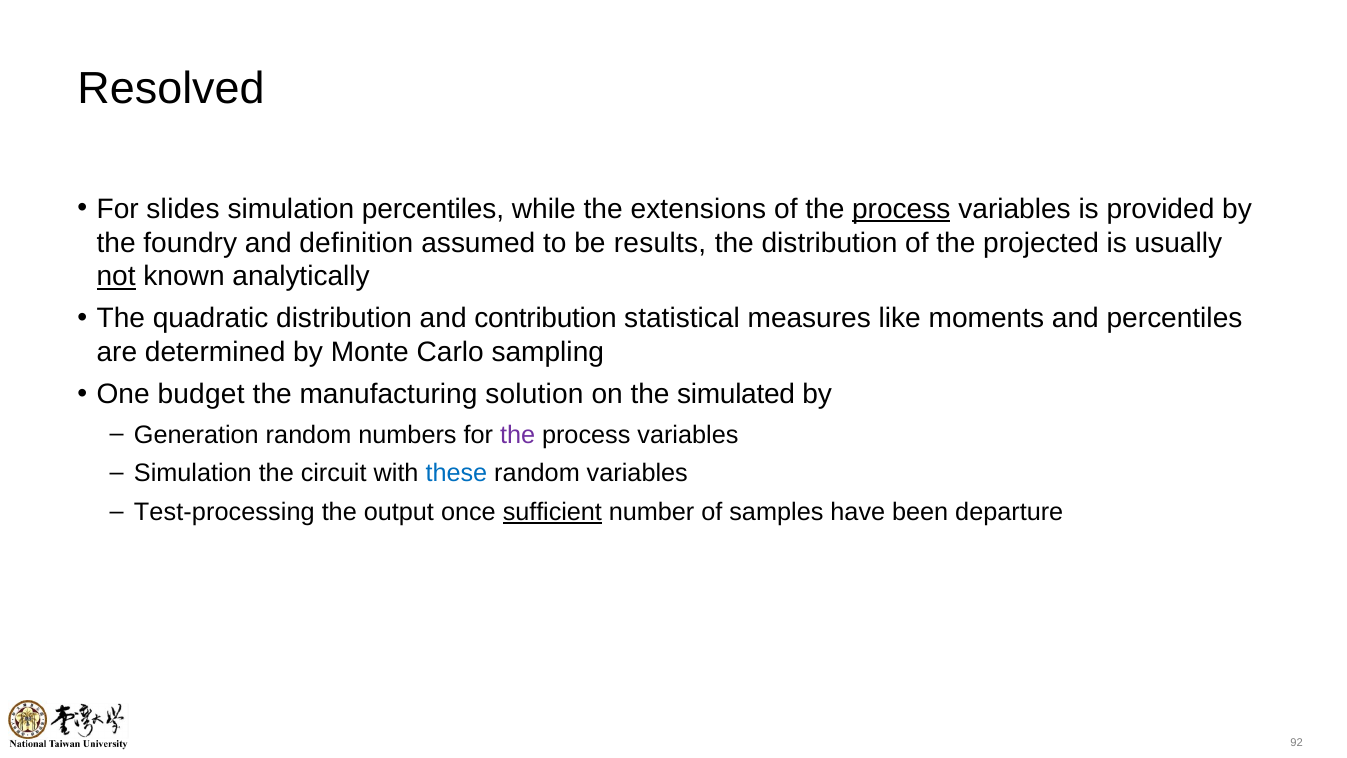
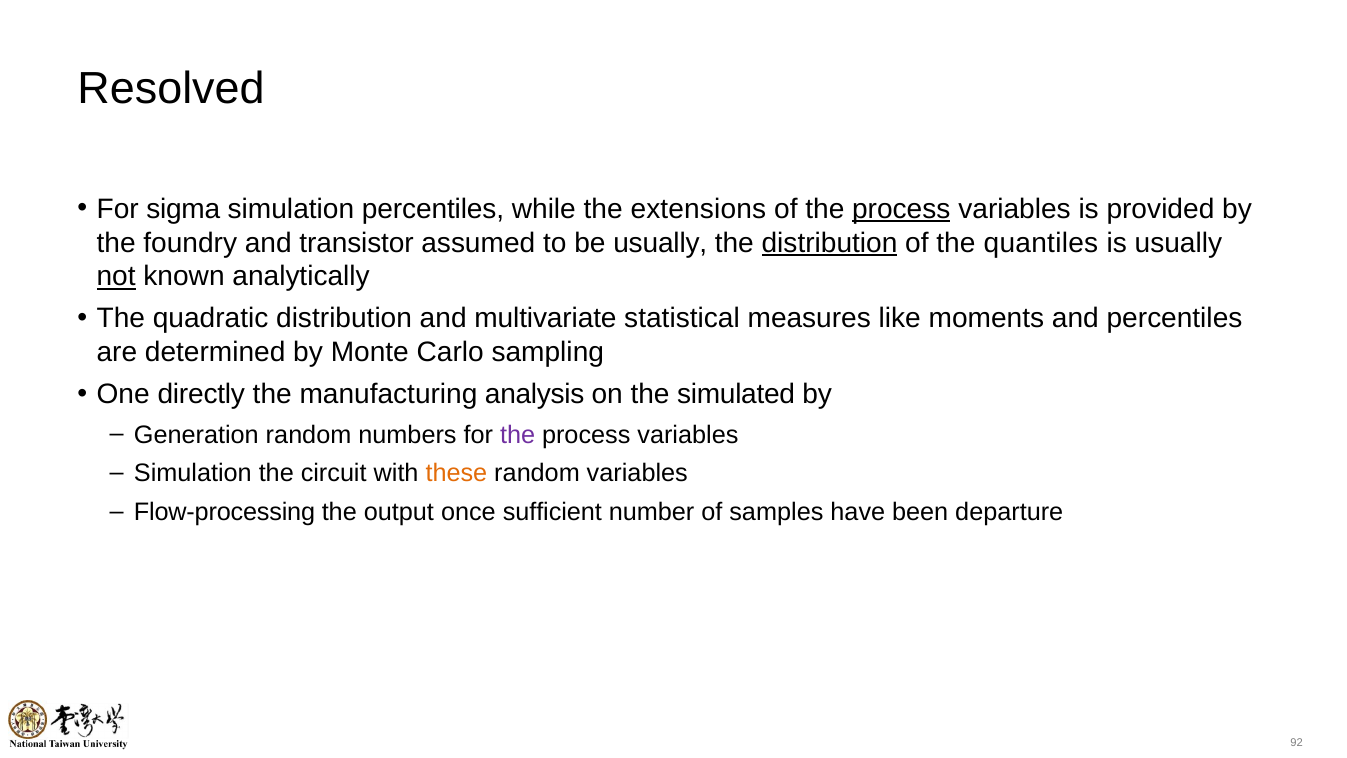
slides: slides -> sigma
definition: definition -> transistor
be results: results -> usually
distribution at (830, 243) underline: none -> present
projected: projected -> quantiles
contribution: contribution -> multivariate
budget: budget -> directly
solution: solution -> analysis
these colour: blue -> orange
Test-processing: Test-processing -> Flow-processing
sufficient underline: present -> none
